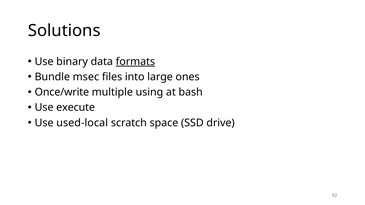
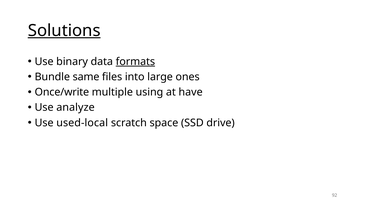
Solutions underline: none -> present
msec: msec -> same
bash: bash -> have
execute: execute -> analyze
